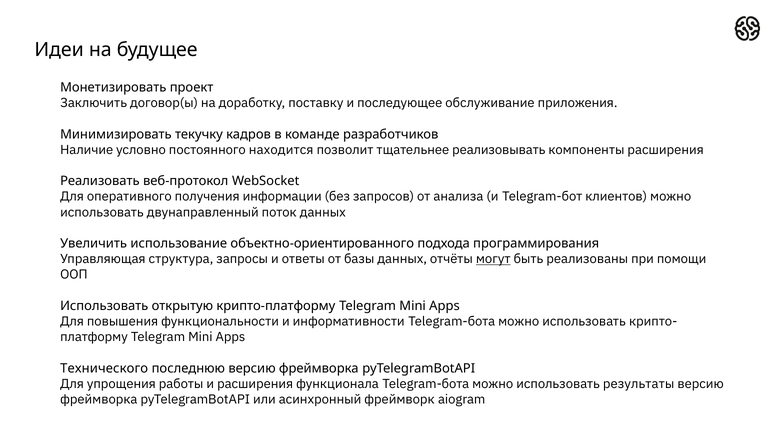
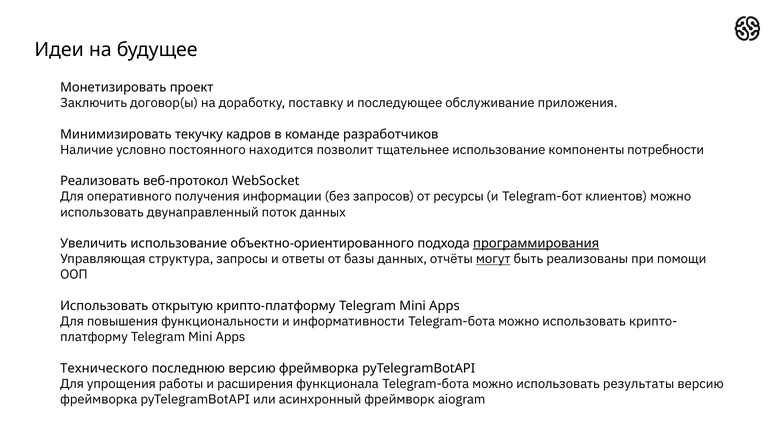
тщательнее реализовывать: реализовывать -> использование
компоненты расширения: расширения -> потребности
анализа: анализа -> ресурсы
программирования underline: none -> present
